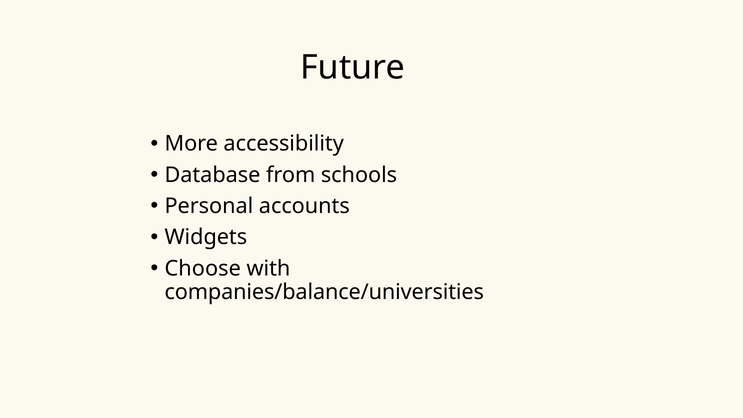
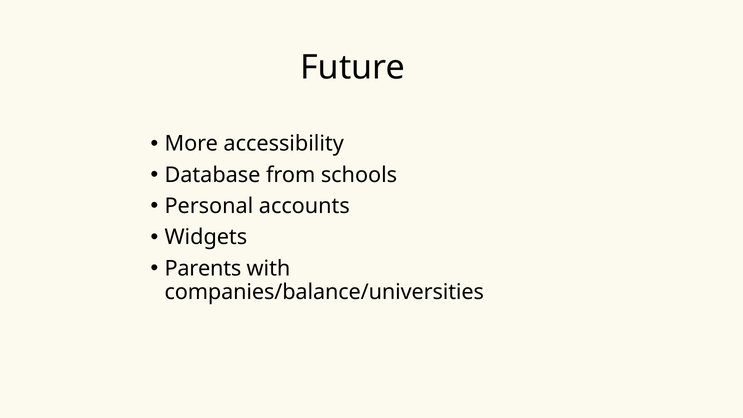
Choose: Choose -> Parents
